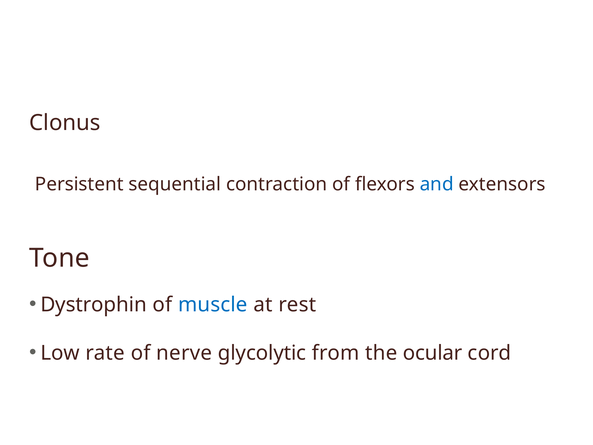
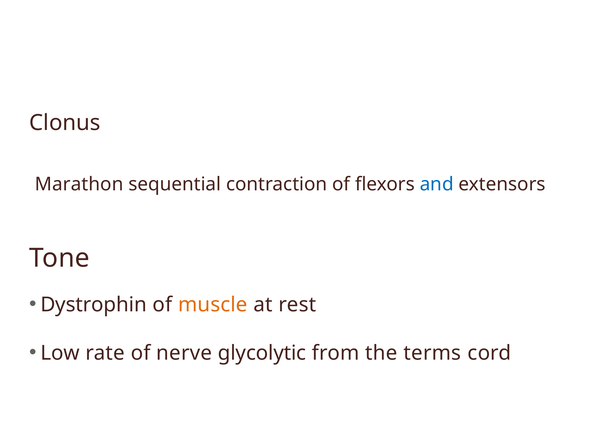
Persistent: Persistent -> Marathon
muscle colour: blue -> orange
ocular: ocular -> terms
